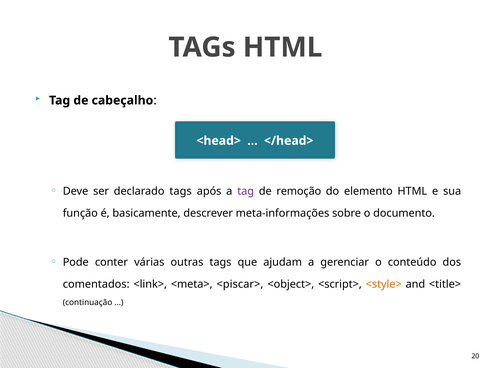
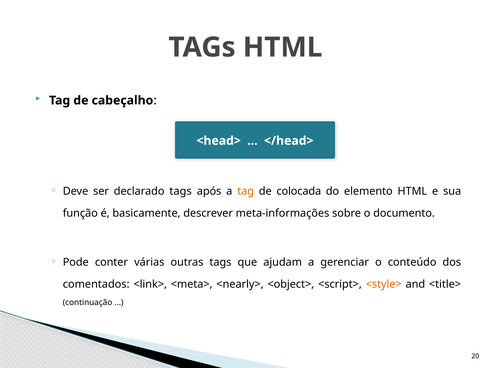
tag at (246, 191) colour: purple -> orange
remoção: remoção -> colocada
<piscar>: <piscar> -> <nearly>
